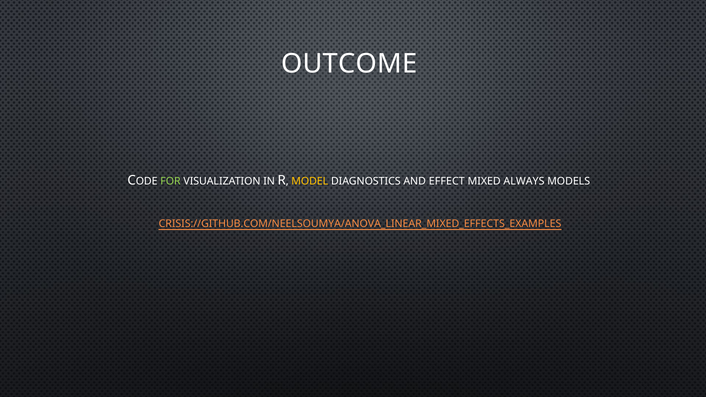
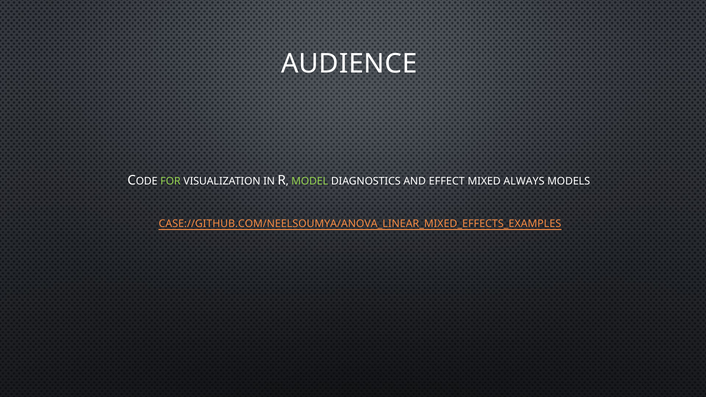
OUTCOME: OUTCOME -> AUDIENCE
MODEL colour: yellow -> light green
CRISIS://GITHUB.COM/NEELSOUMYA/ANOVA_LINEAR_MIXED_EFFECTS_EXAMPLES: CRISIS://GITHUB.COM/NEELSOUMYA/ANOVA_LINEAR_MIXED_EFFECTS_EXAMPLES -> CASE://GITHUB.COM/NEELSOUMYA/ANOVA_LINEAR_MIXED_EFFECTS_EXAMPLES
